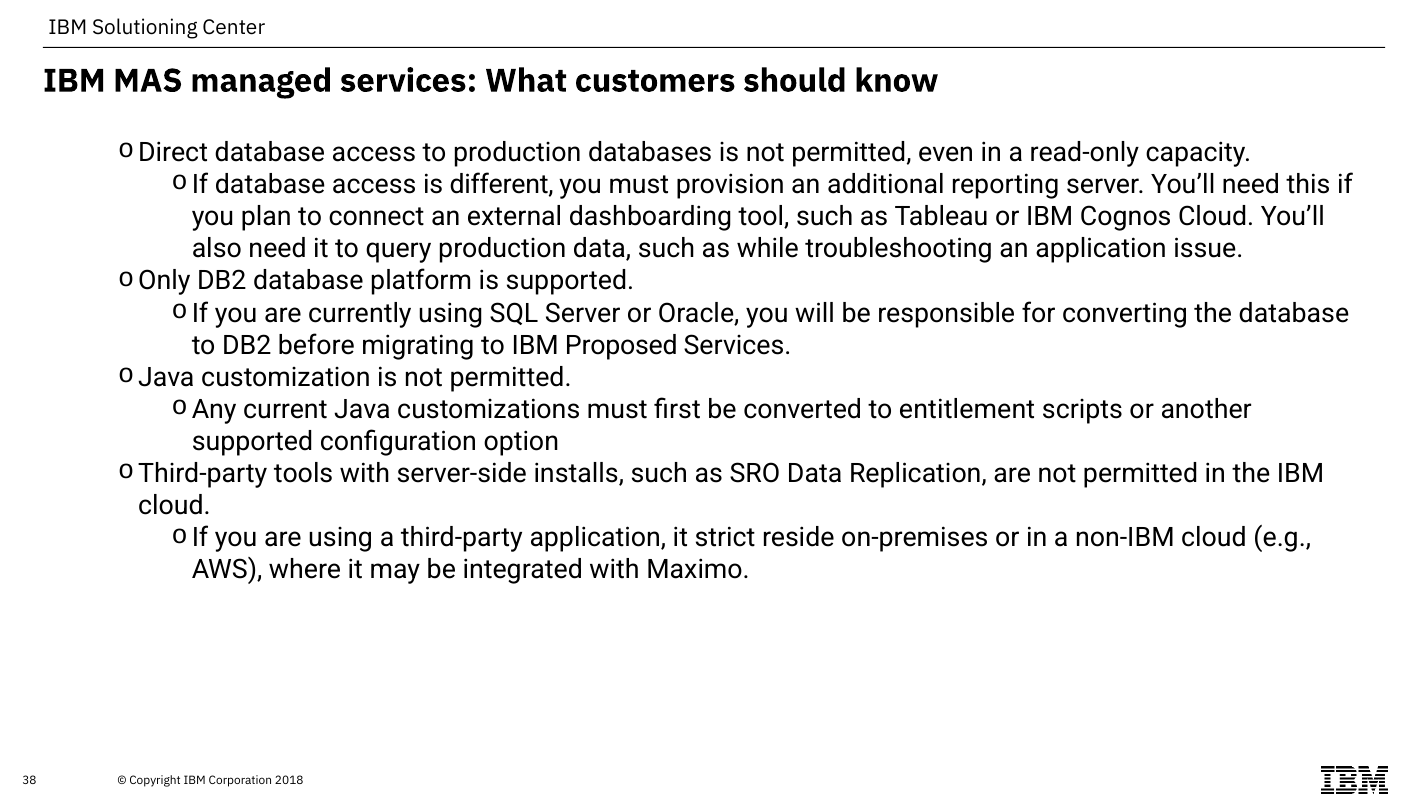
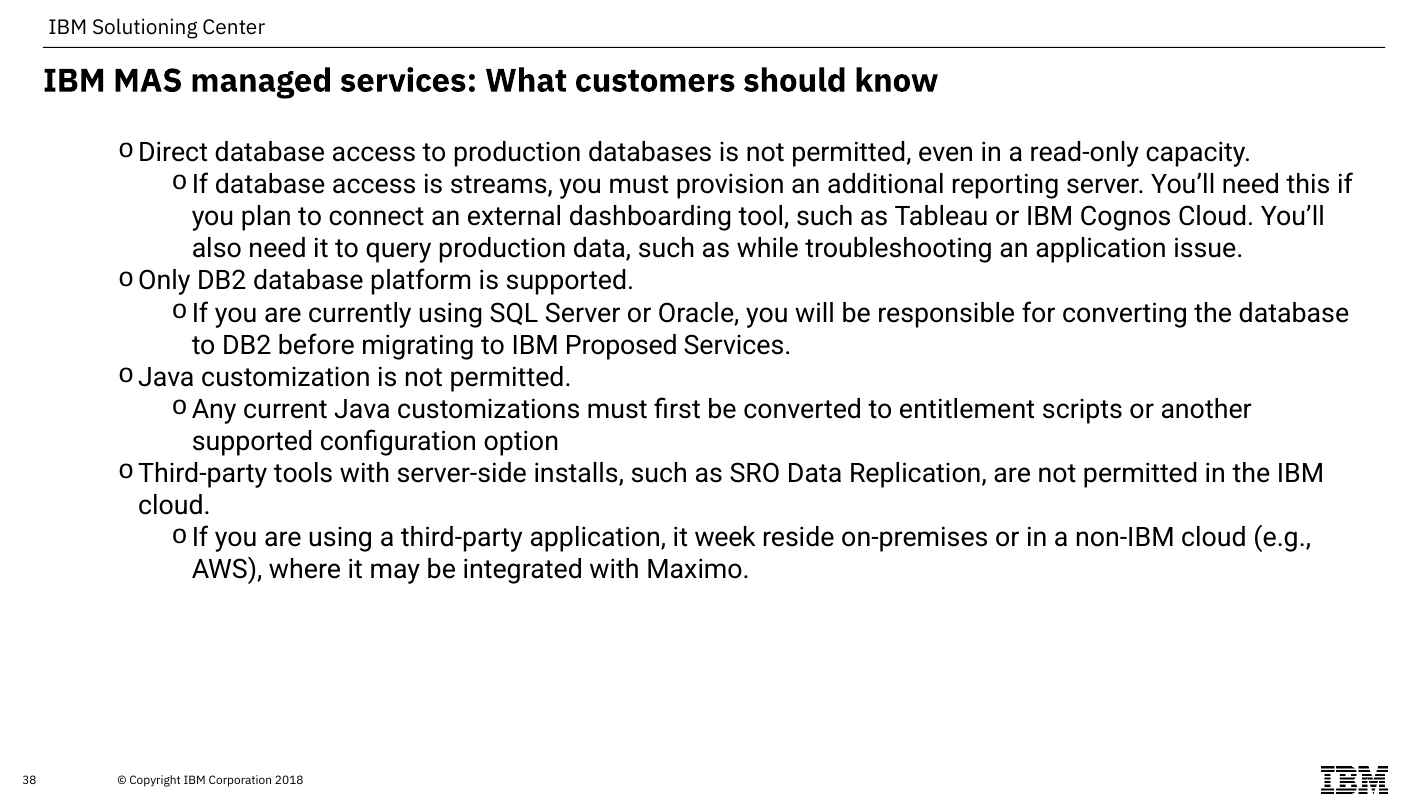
different: different -> streams
strict: strict -> week
